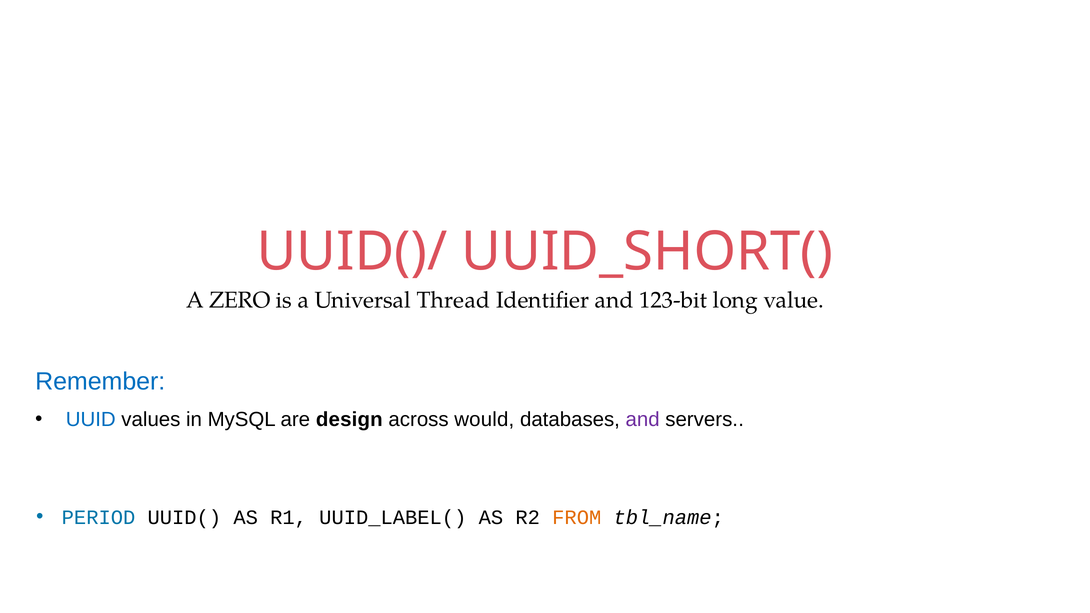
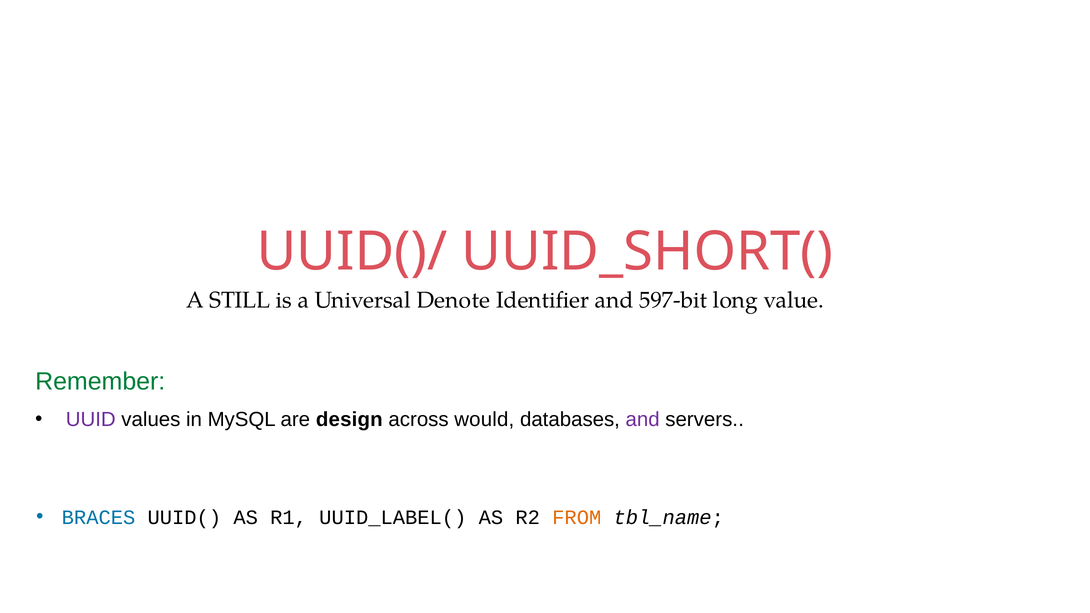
ZERO: ZERO -> STILL
Thread: Thread -> Denote
123-bit: 123-bit -> 597-bit
Remember colour: blue -> green
UUID colour: blue -> purple
PERIOD: PERIOD -> BRACES
